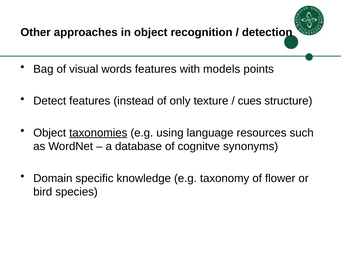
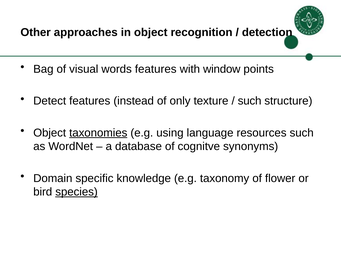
models: models -> window
cues at (250, 101): cues -> such
species underline: none -> present
